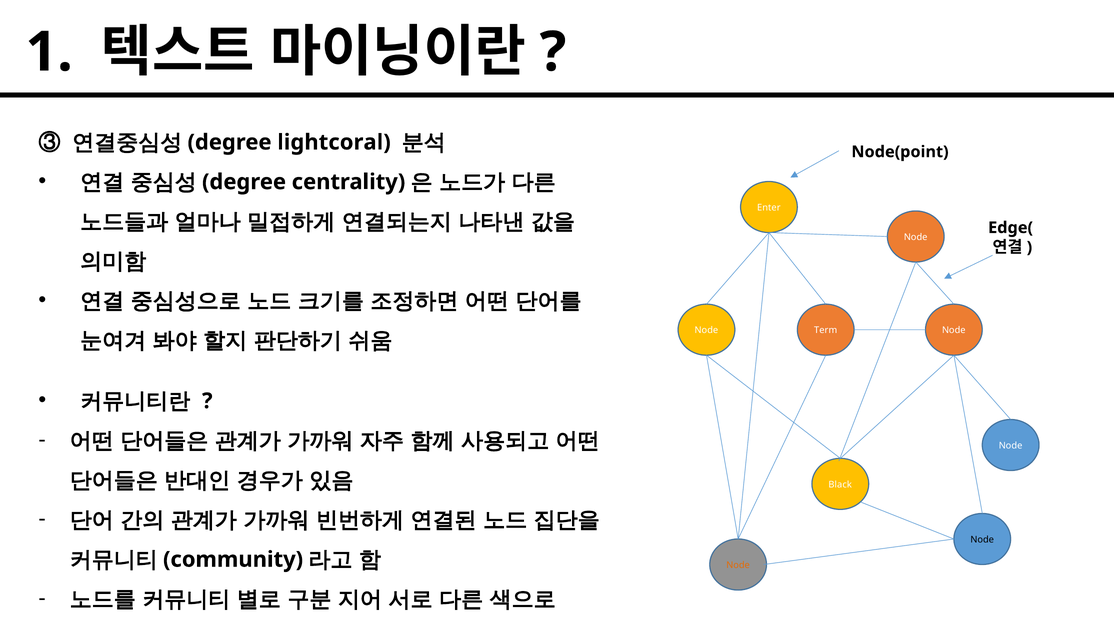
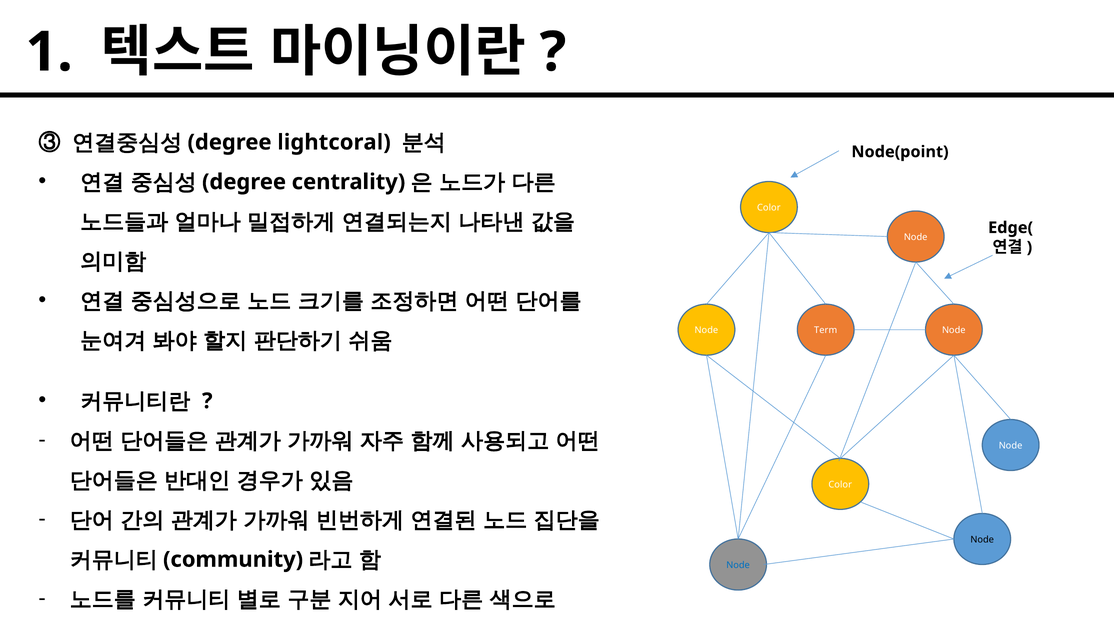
Enter at (769, 208): Enter -> Color
Black at (840, 485): Black -> Color
Node at (738, 566) colour: orange -> blue
